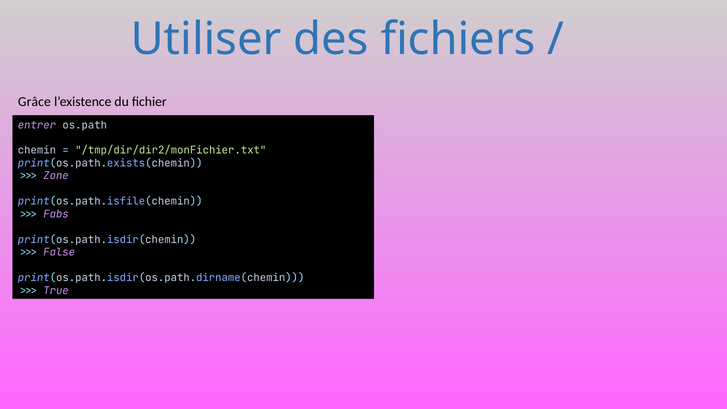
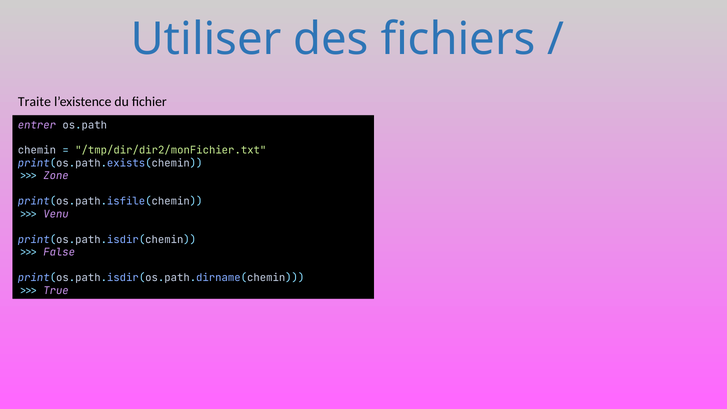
Grâce: Grâce -> Traite
Fabs: Fabs -> Venu
